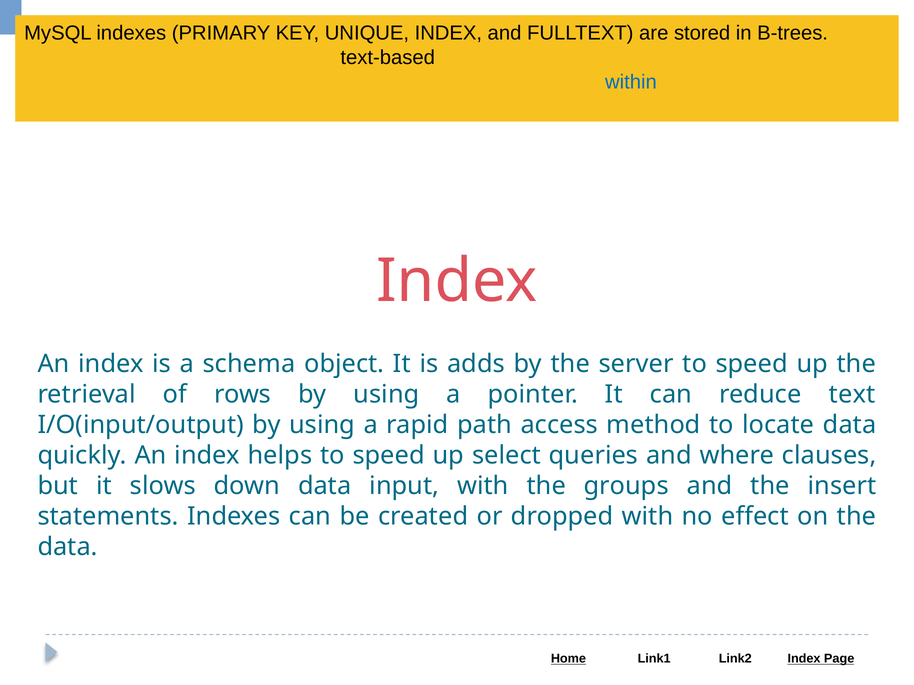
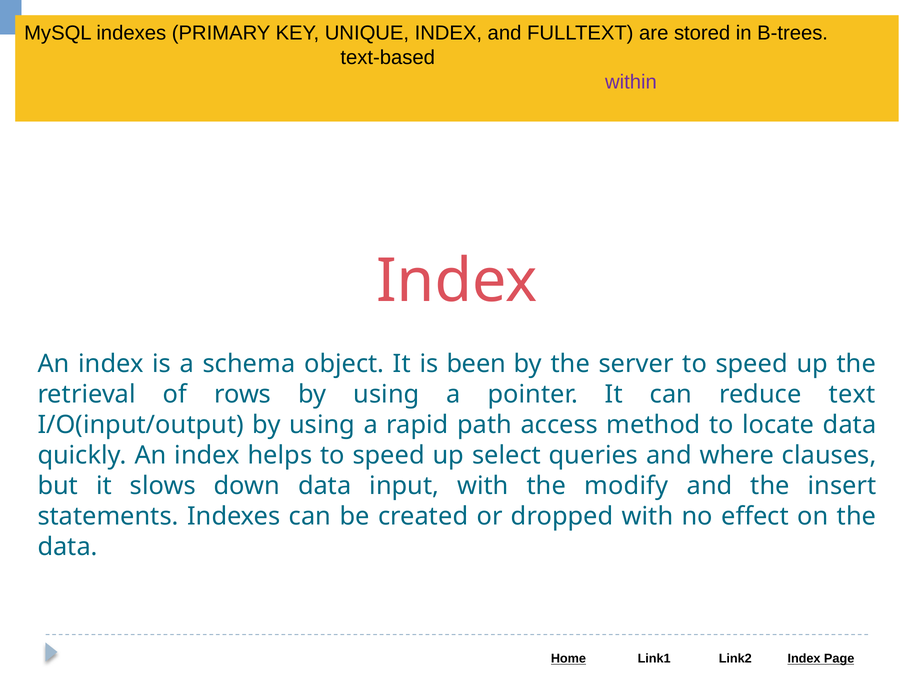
within colour: blue -> purple
adds: adds -> been
groups: groups -> modify
